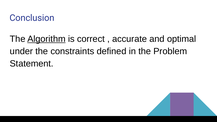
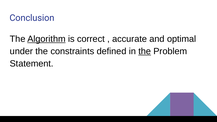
the at (145, 51) underline: none -> present
